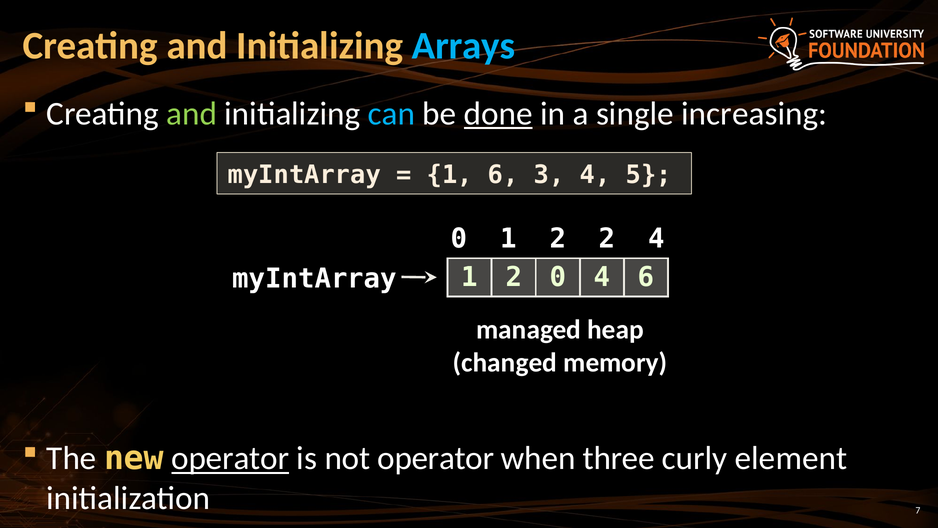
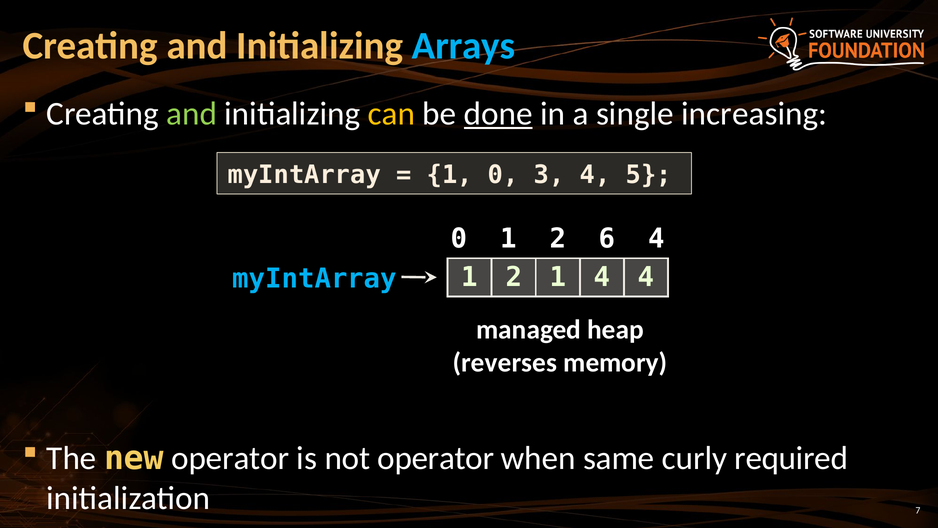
can colour: light blue -> yellow
1 6: 6 -> 0
2 2: 2 -> 6
2 0: 0 -> 1
4 6: 6 -> 4
myIntArray at (315, 278) colour: white -> light blue
changed: changed -> reverses
operator at (230, 458) underline: present -> none
three: three -> same
element: element -> required
